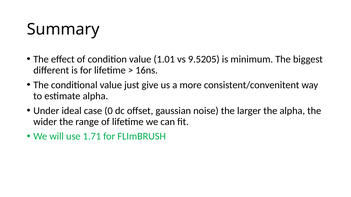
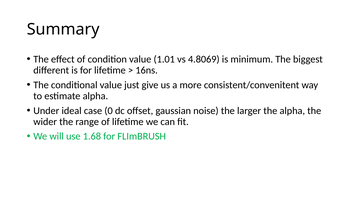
9.5205: 9.5205 -> 4.8069
1.71: 1.71 -> 1.68
